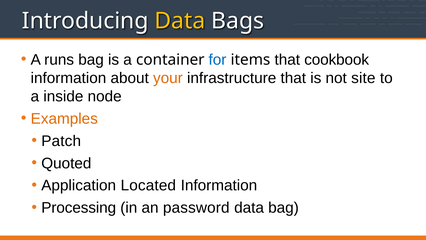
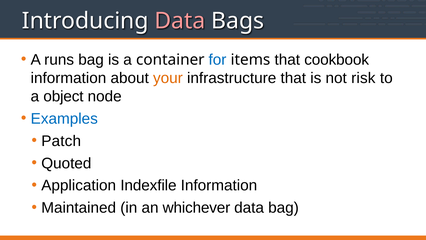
Data at (180, 21) colour: yellow -> pink
site: site -> risk
inside: inside -> object
Examples colour: orange -> blue
Located: Located -> Indexfile
Processing: Processing -> Maintained
password: password -> whichever
